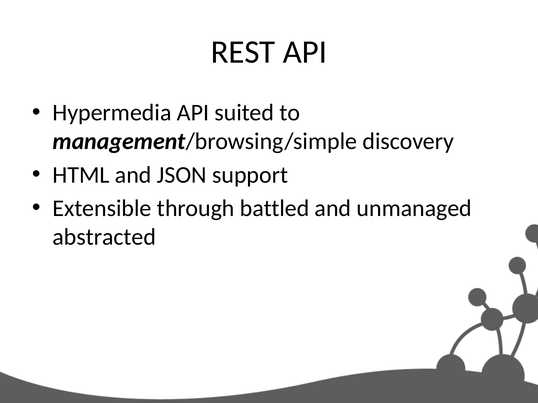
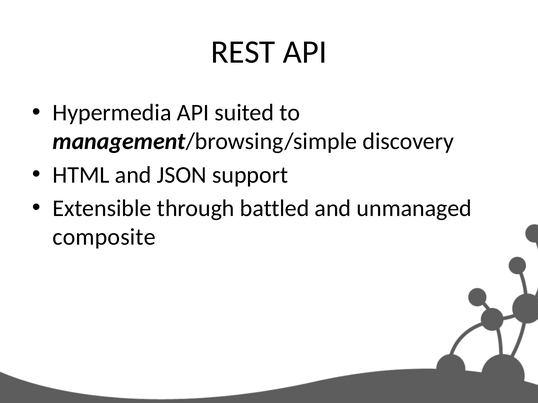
abstracted: abstracted -> composite
